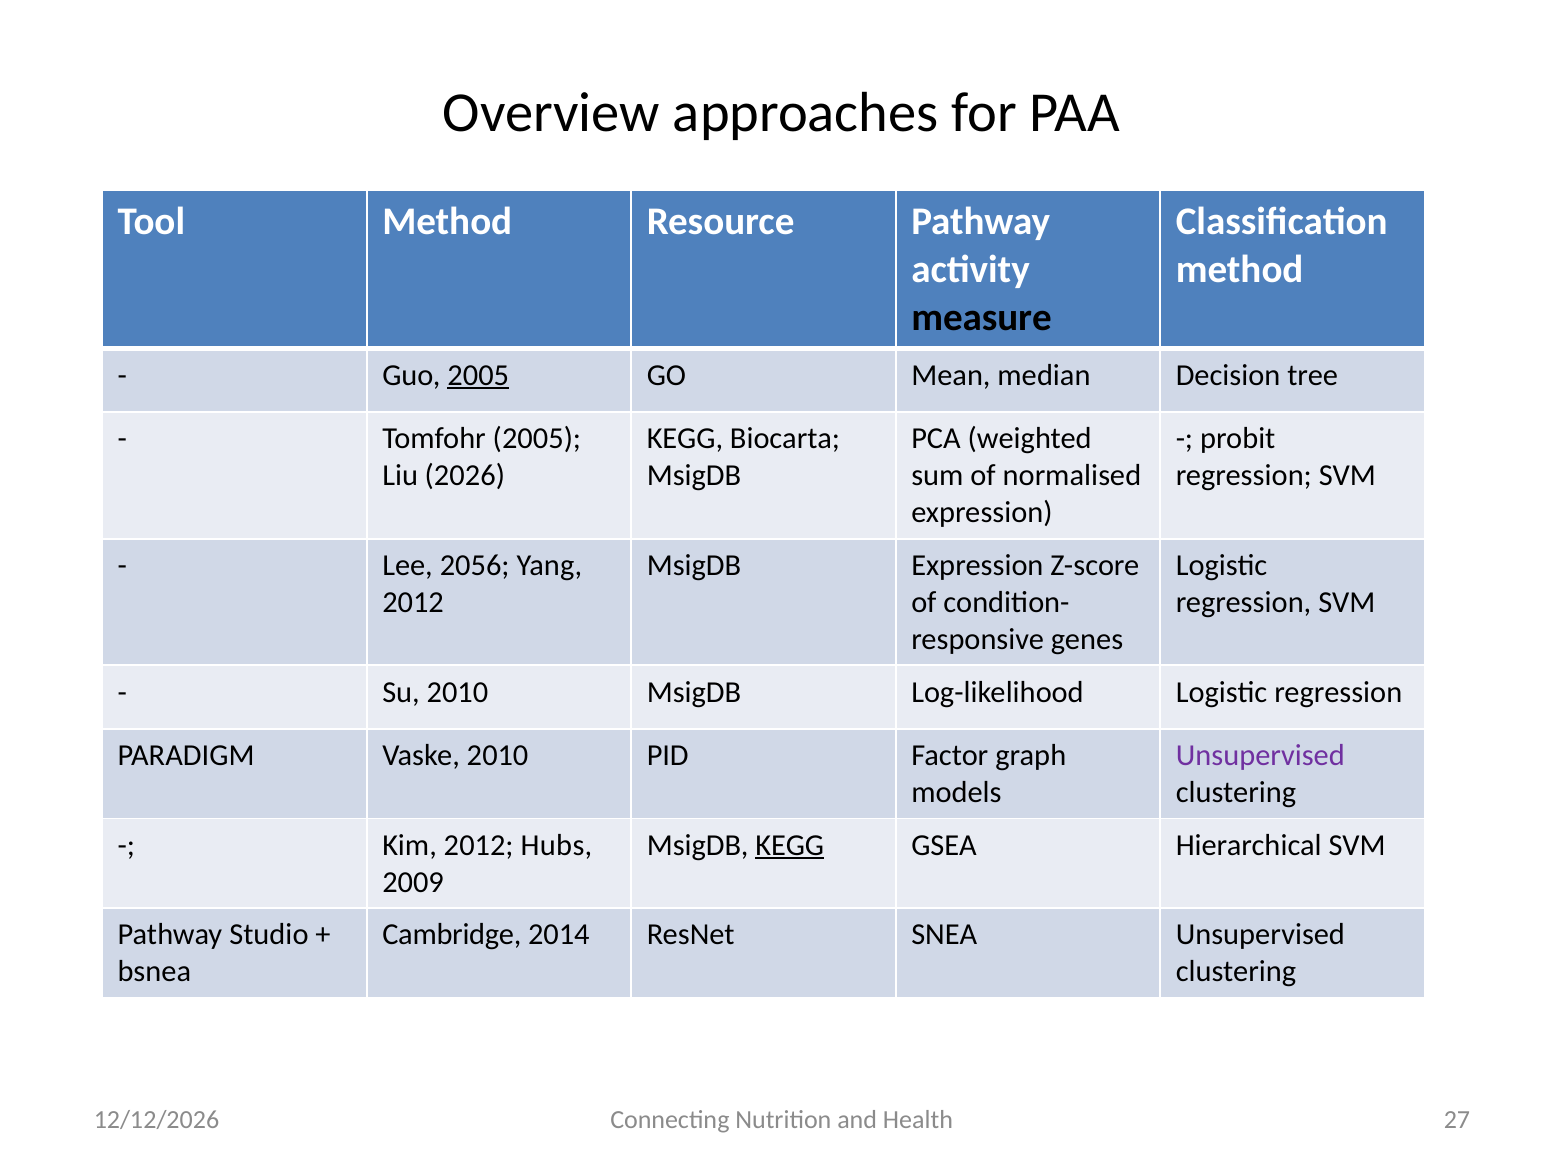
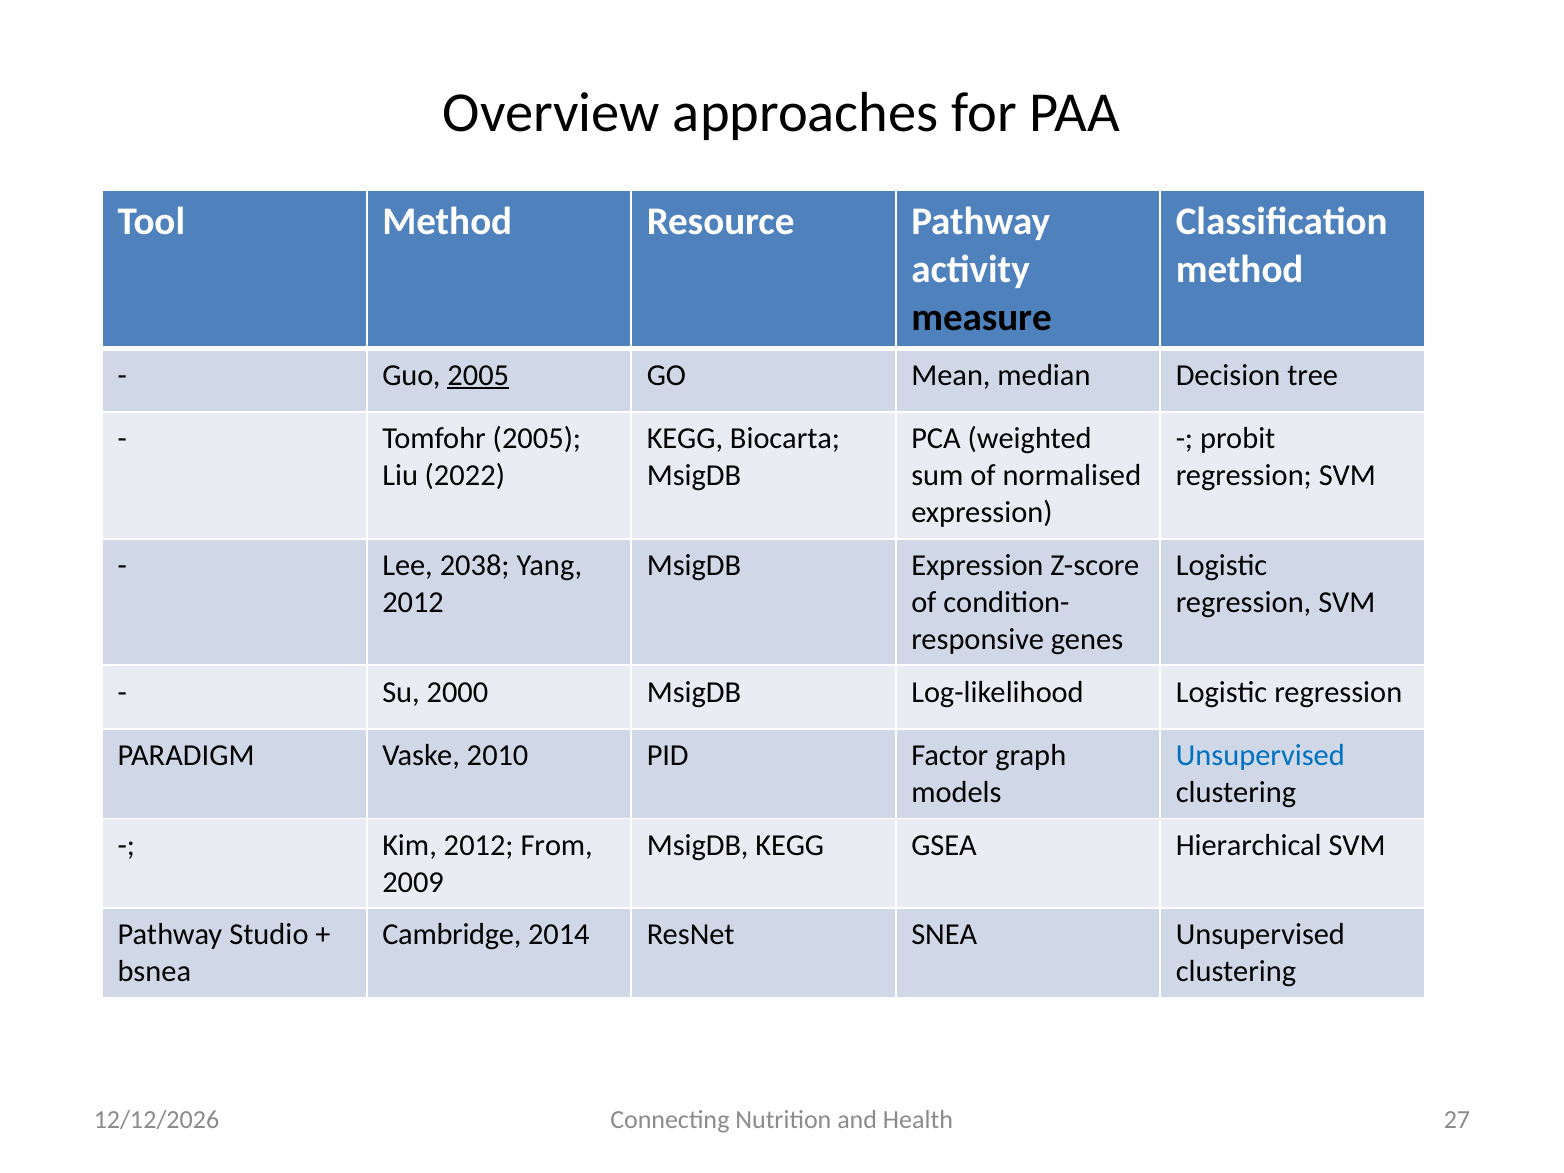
2026: 2026 -> 2022
2056: 2056 -> 2038
Su 2010: 2010 -> 2000
Unsupervised at (1260, 756) colour: purple -> blue
Hubs: Hubs -> From
KEGG at (790, 845) underline: present -> none
